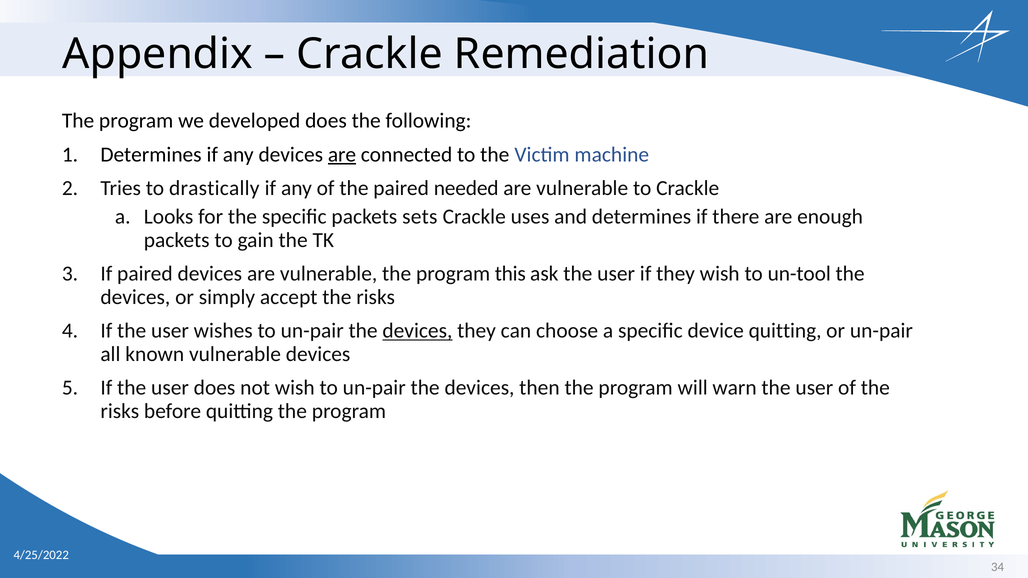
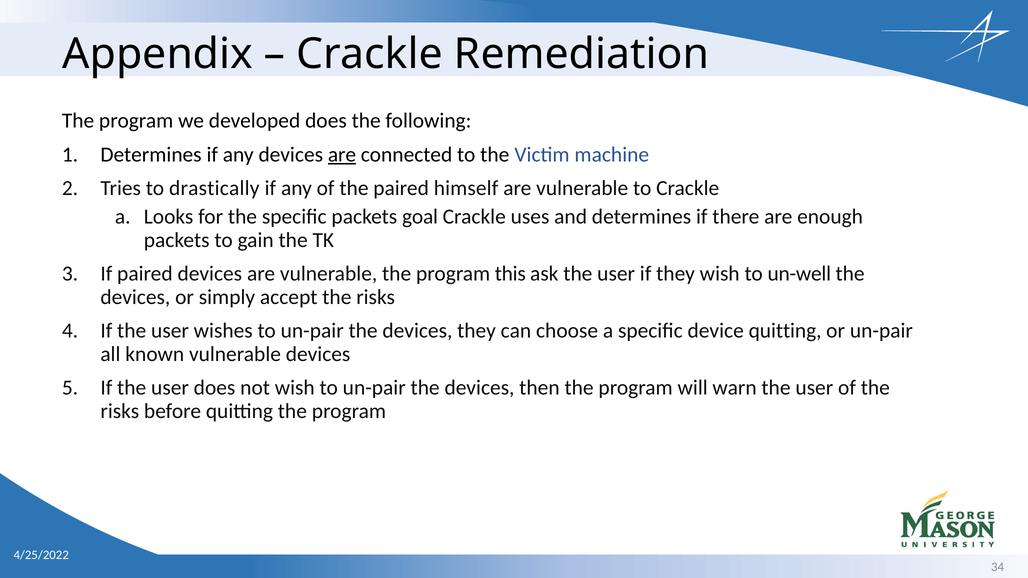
needed: needed -> himself
sets: sets -> goal
un-tool: un-tool -> un-well
devices at (417, 331) underline: present -> none
